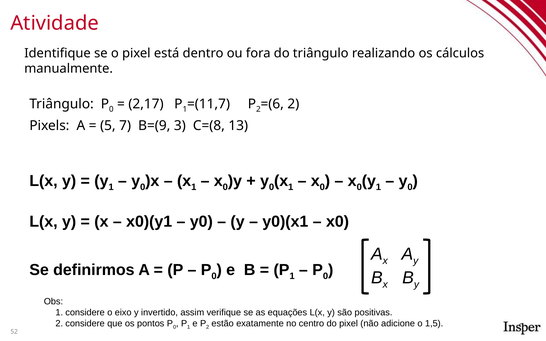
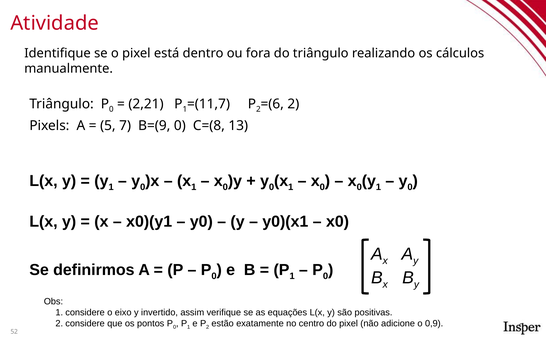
2,17: 2,17 -> 2,21
B=(9 3: 3 -> 0
1,5: 1,5 -> 0,9
